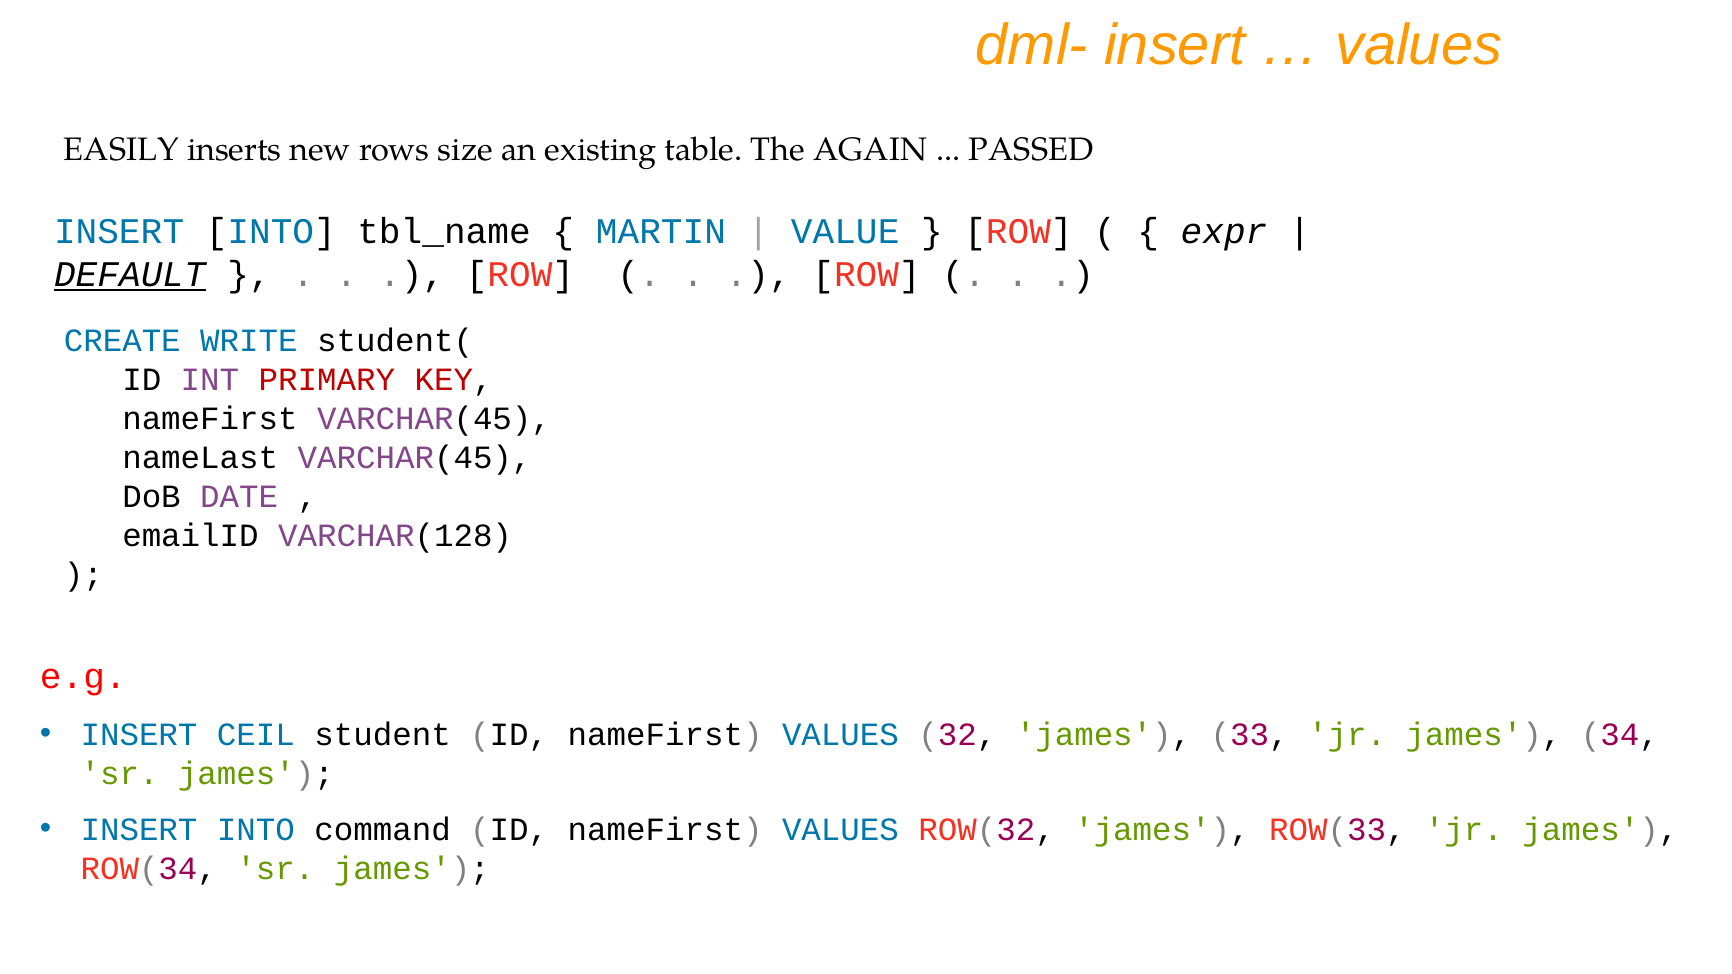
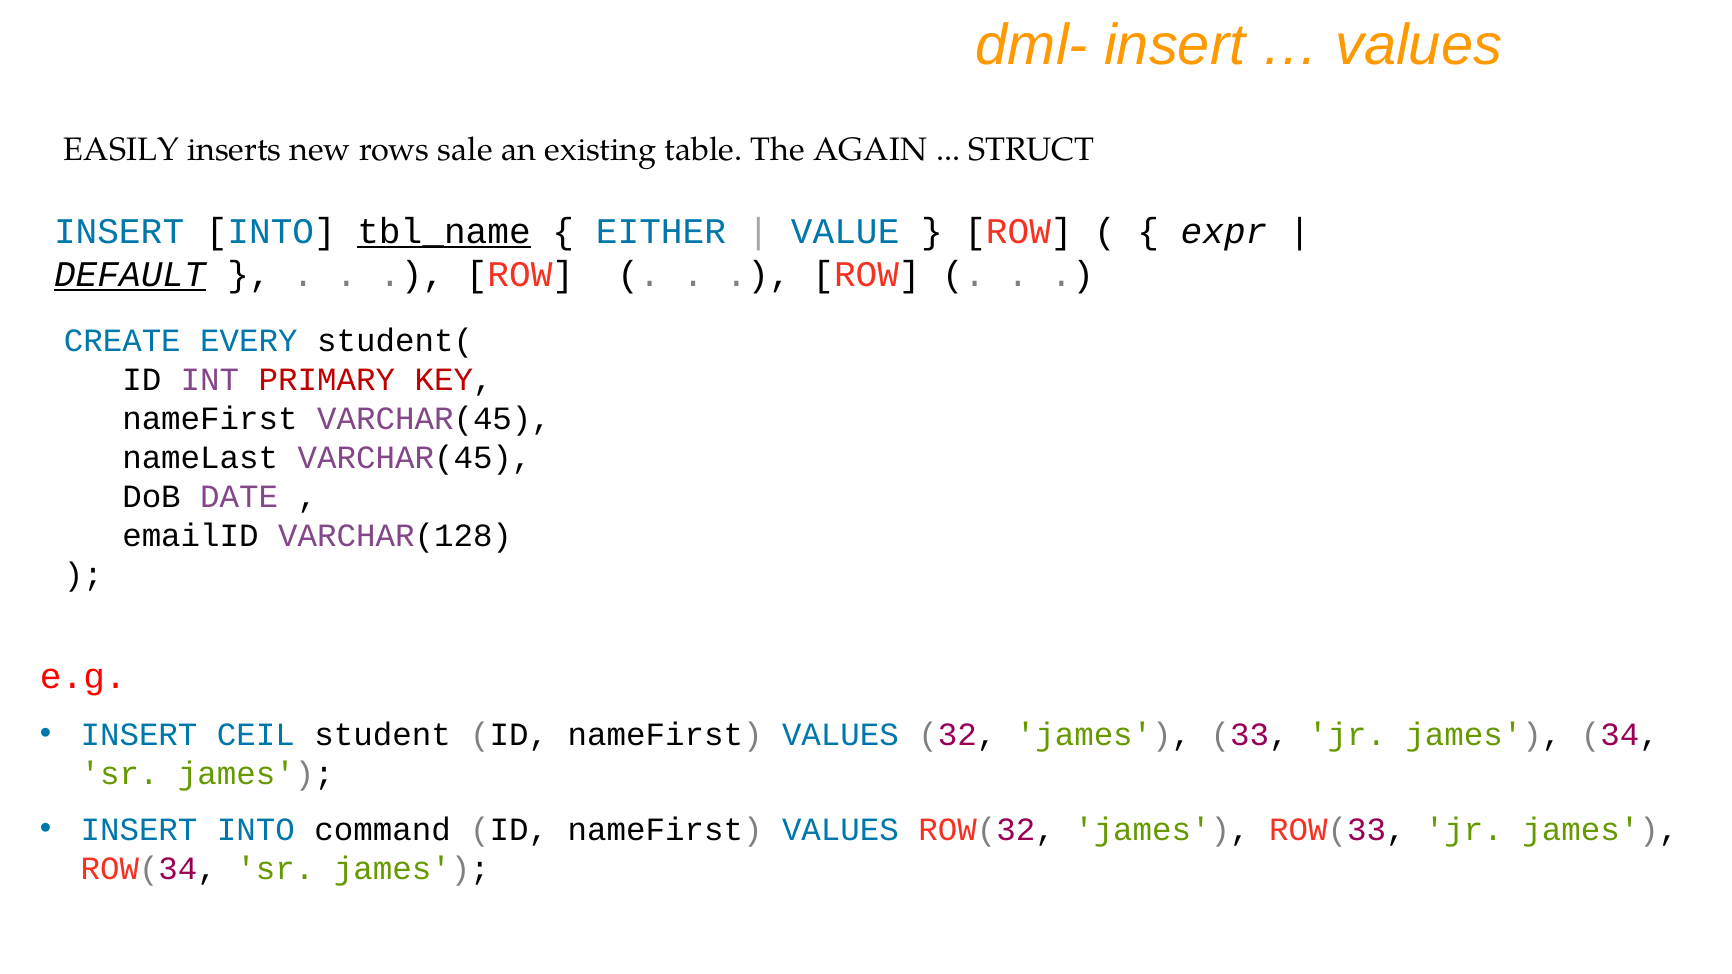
size: size -> sale
PASSED: PASSED -> STRUCT
tbl_name underline: none -> present
MARTIN: MARTIN -> EITHER
WRITE: WRITE -> EVERY
